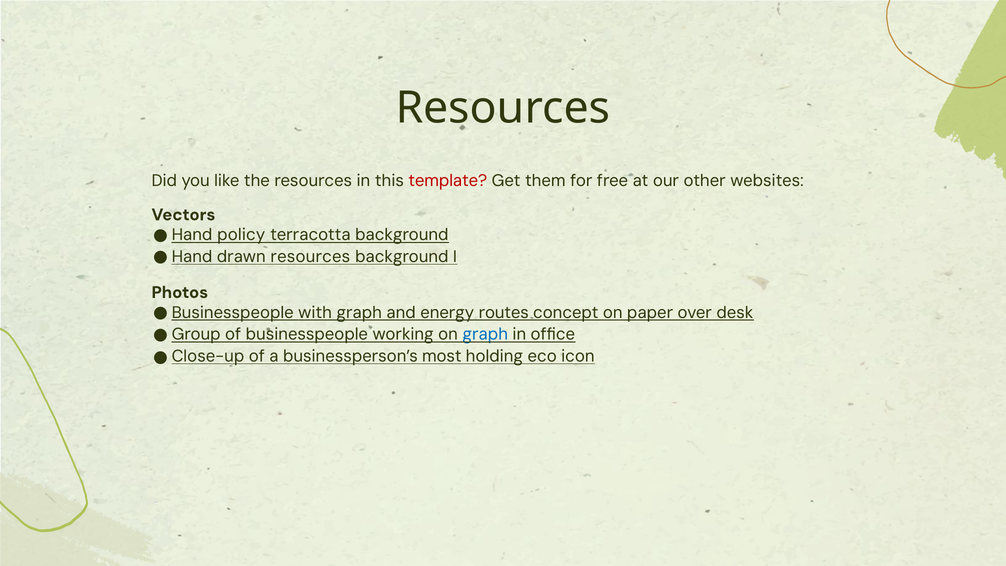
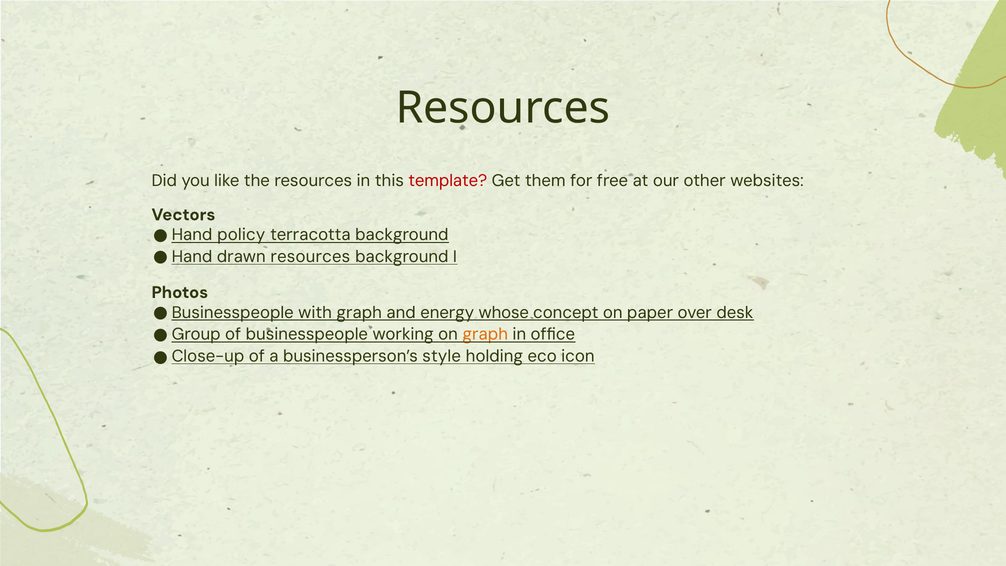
routes: routes -> whose
graph at (485, 334) colour: blue -> orange
most: most -> style
